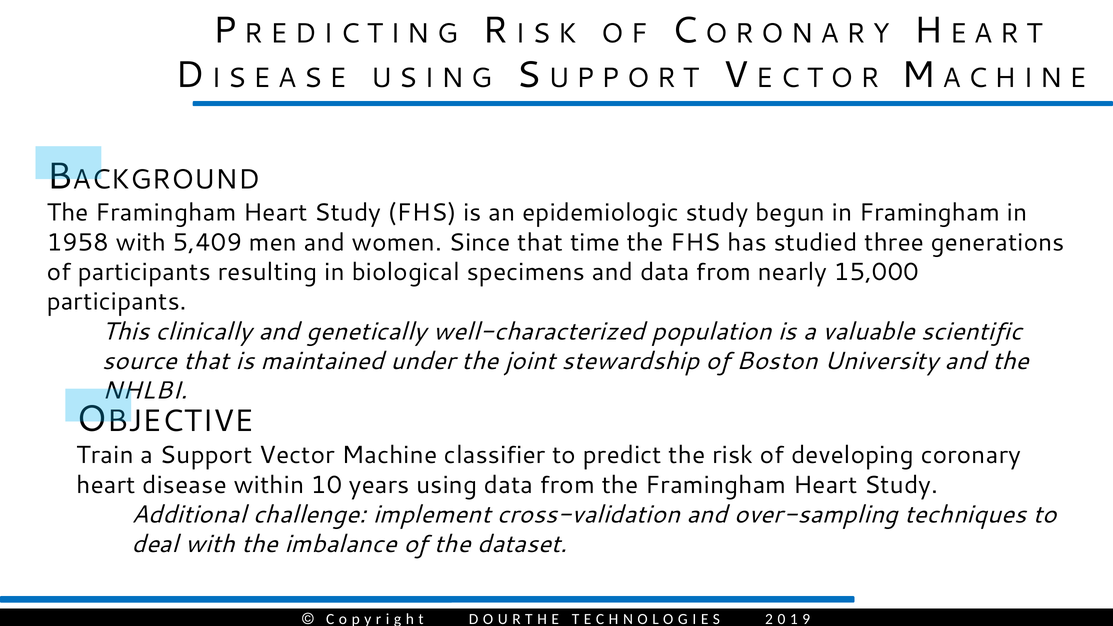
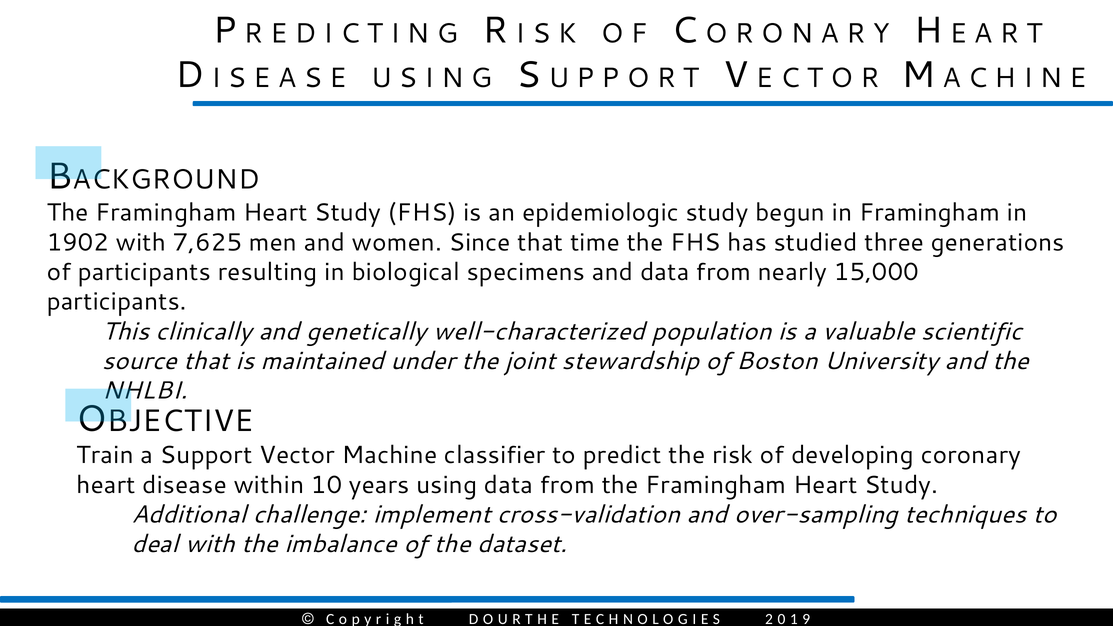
1958: 1958 -> 1902
5,409: 5,409 -> 7,625
